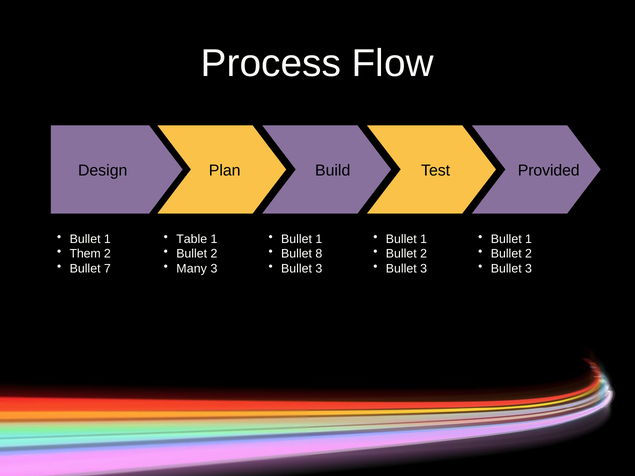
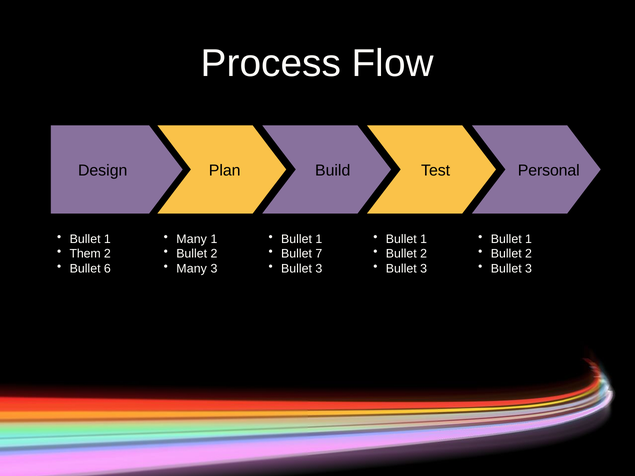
Provided: Provided -> Personal
Table at (192, 239): Table -> Many
8: 8 -> 7
7: 7 -> 6
